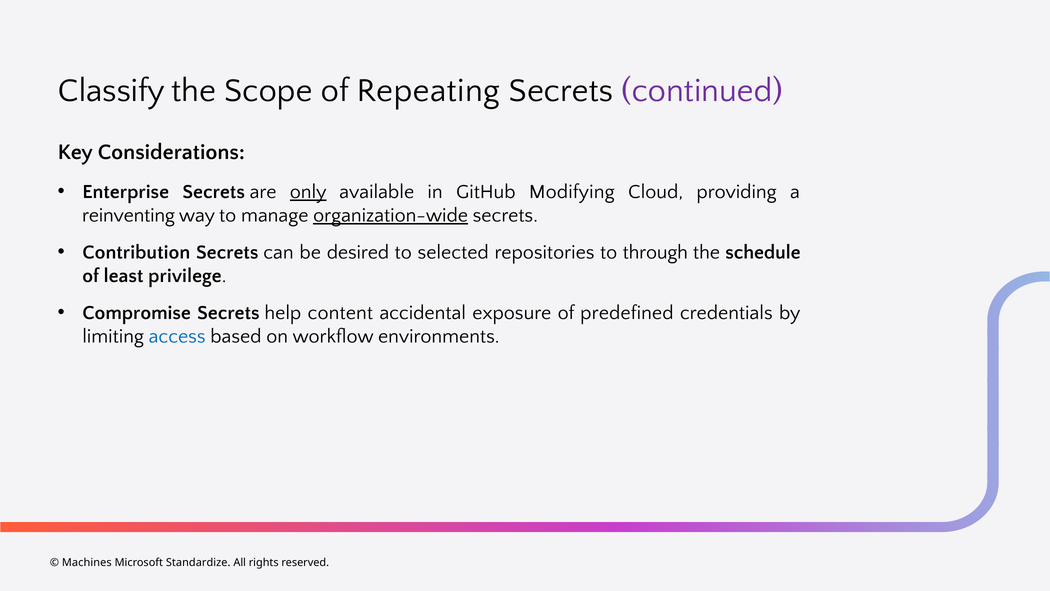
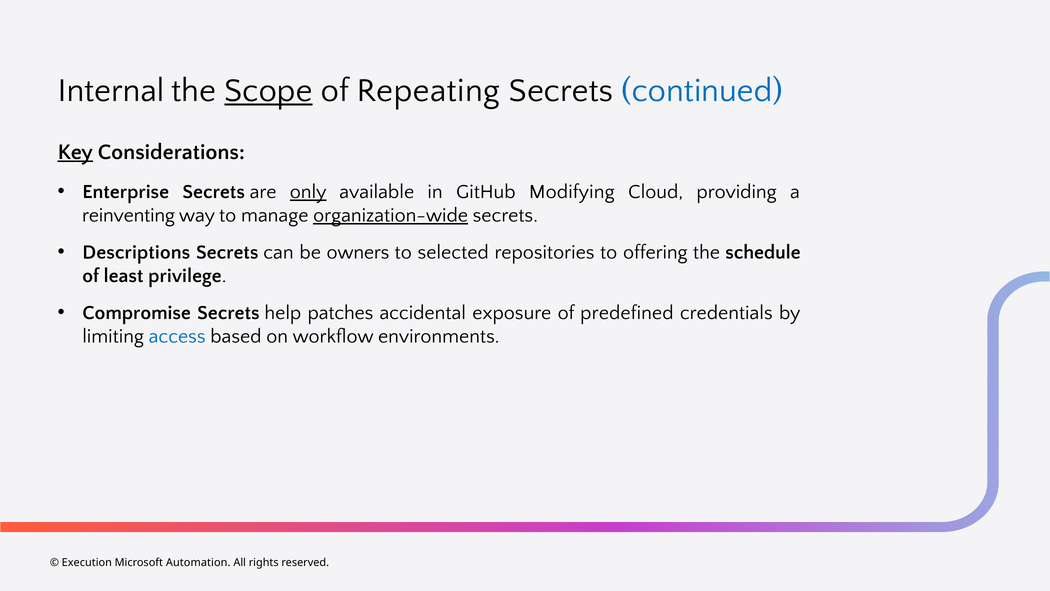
Classify: Classify -> Internal
Scope underline: none -> present
continued colour: purple -> blue
Key underline: none -> present
Contribution: Contribution -> Descriptions
desired: desired -> owners
through: through -> offering
content: content -> patches
Machines: Machines -> Execution
Standardize: Standardize -> Automation
